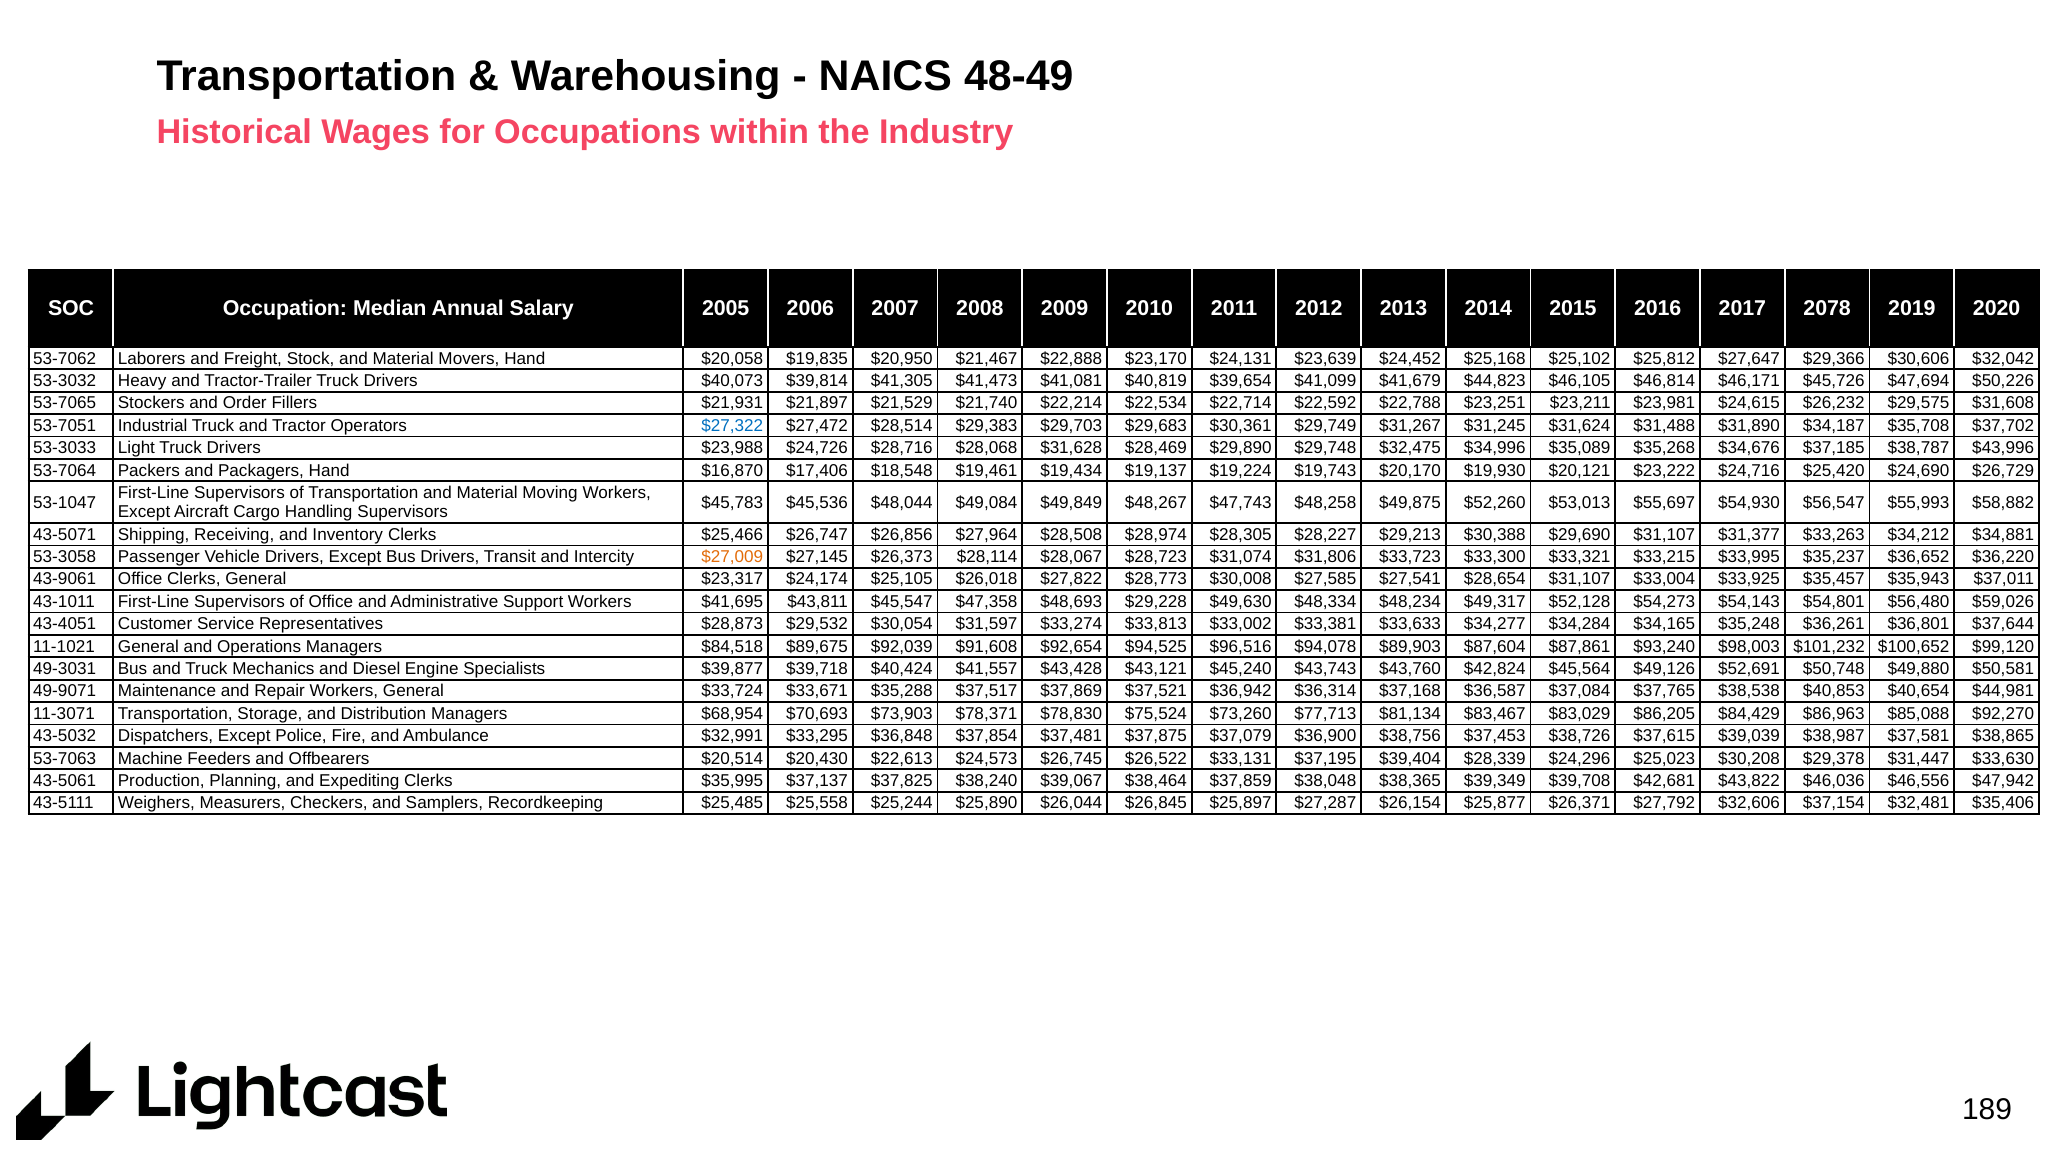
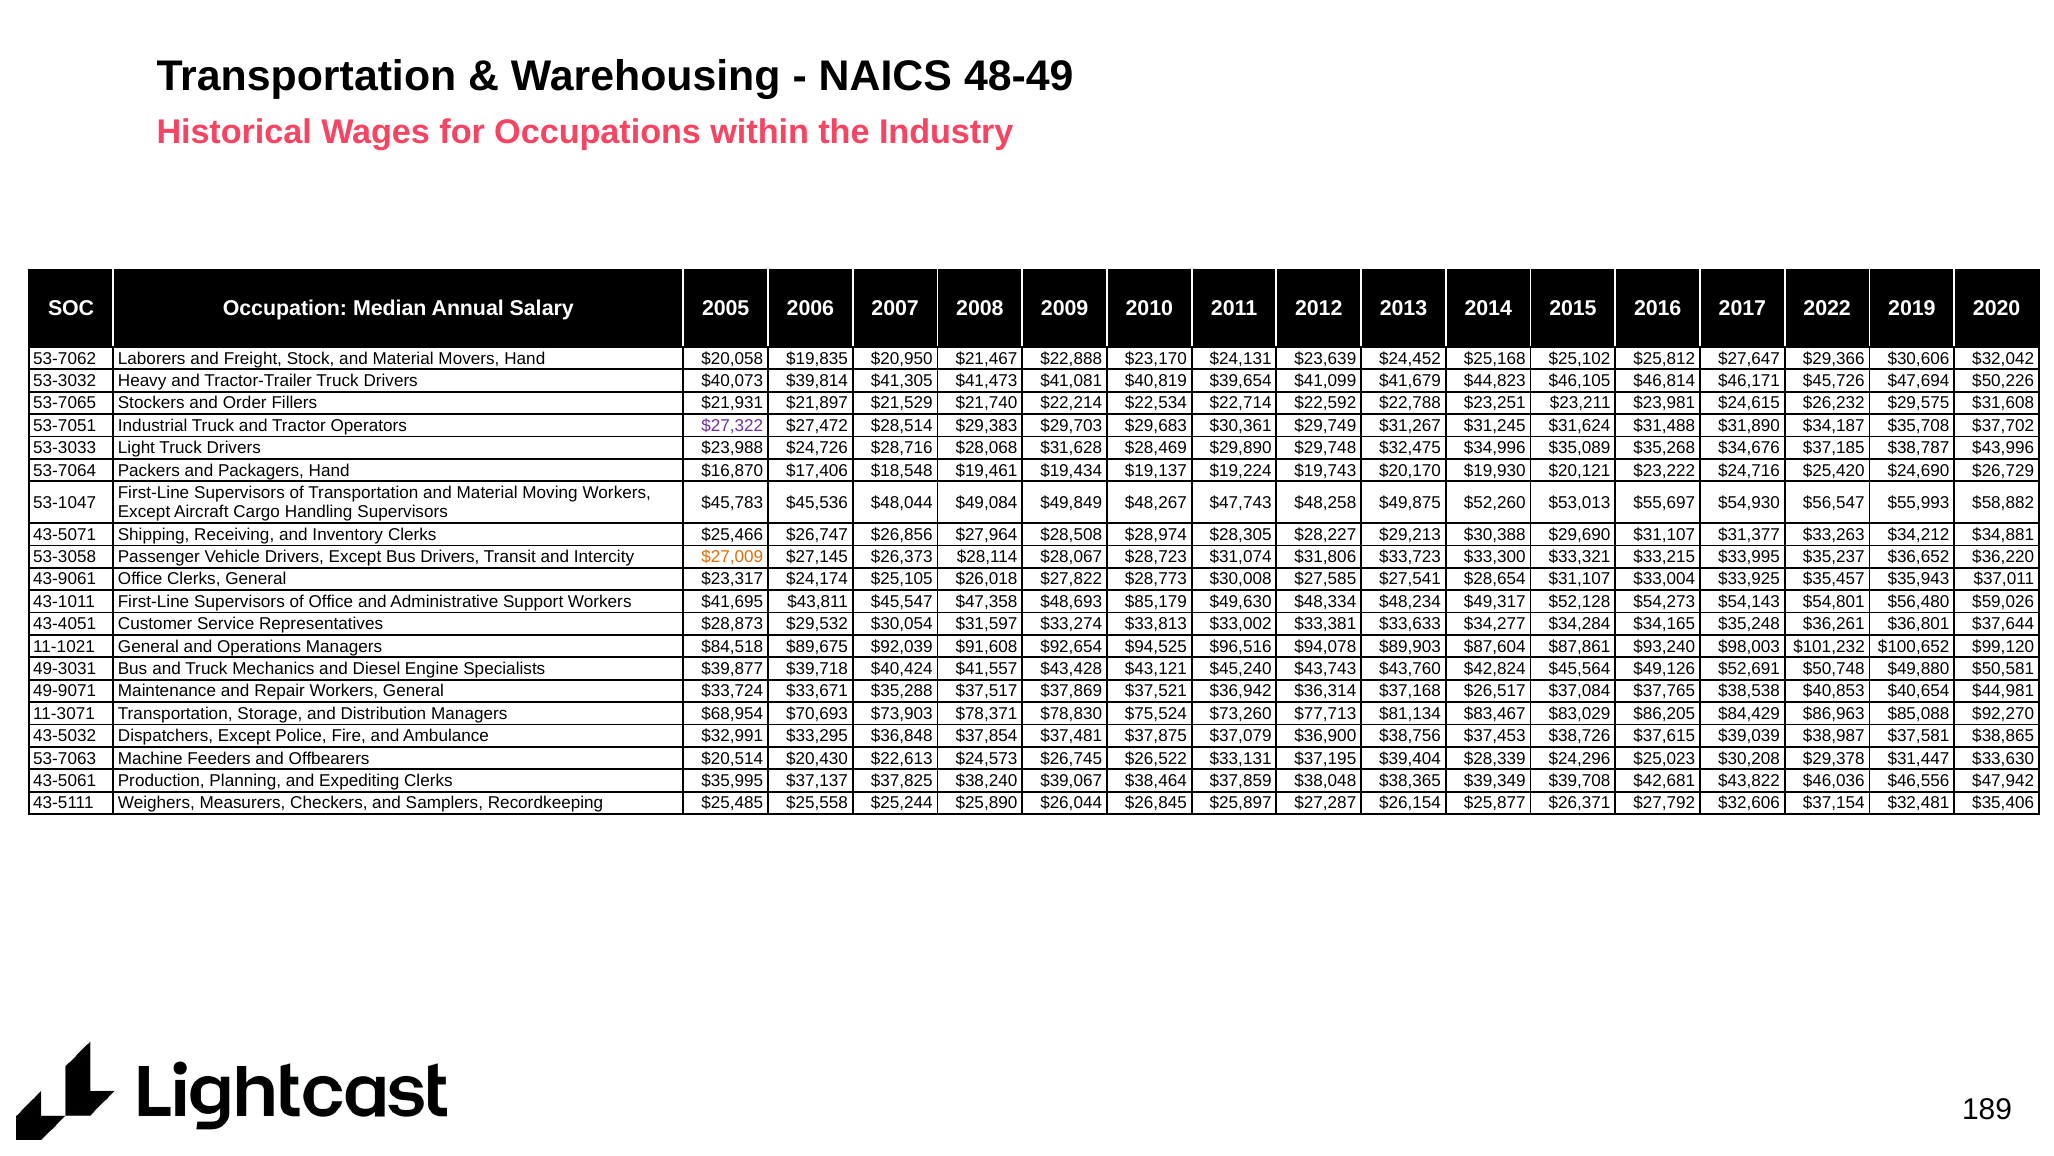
2078: 2078 -> 2022
$27,322 colour: blue -> purple
$29,228: $29,228 -> $85,179
$36,587: $36,587 -> $26,517
